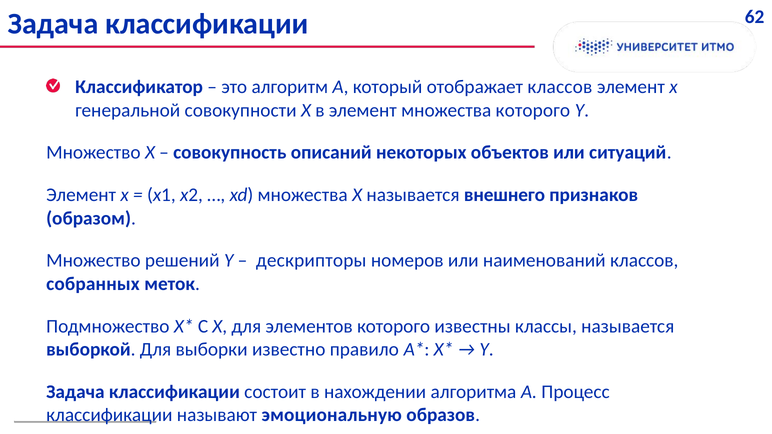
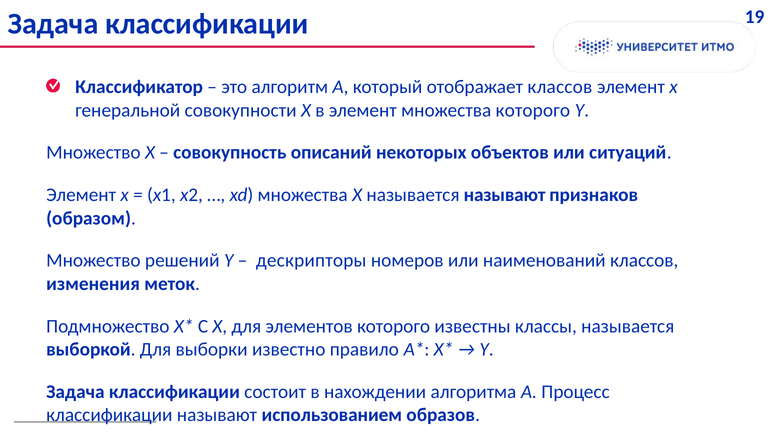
62: 62 -> 19
называется внешнего: внешнего -> называют
собранных: собранных -> изменения
эмоциональную: эмоциональную -> использованием
